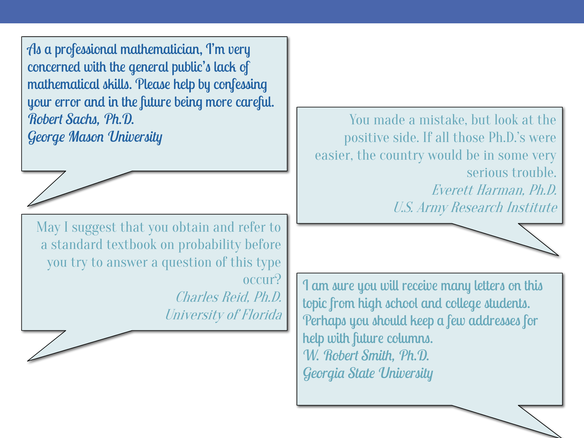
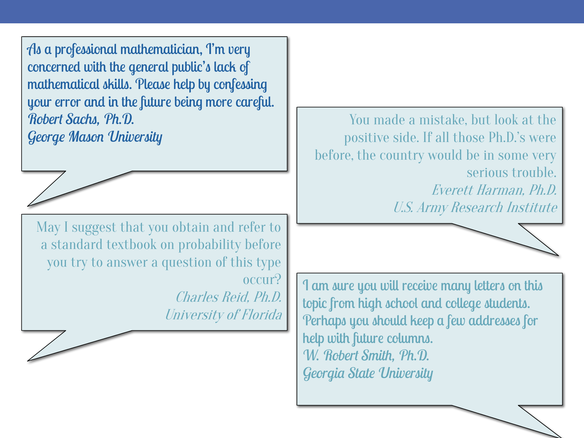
easier at (334, 155): easier -> before
